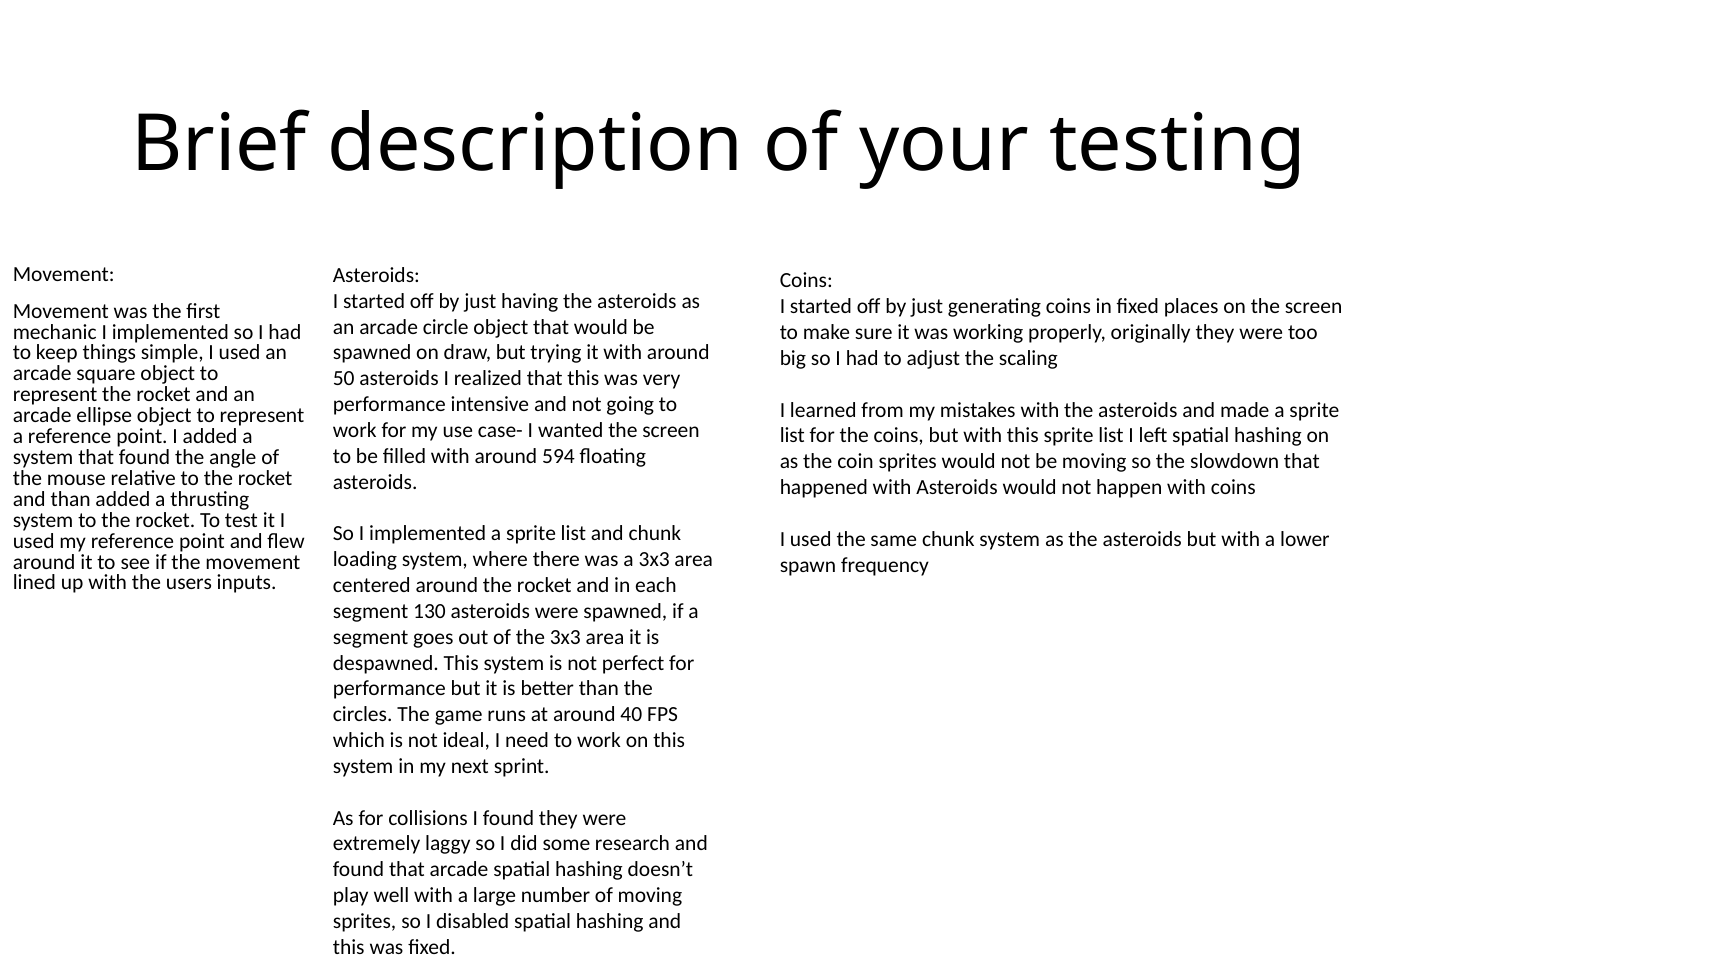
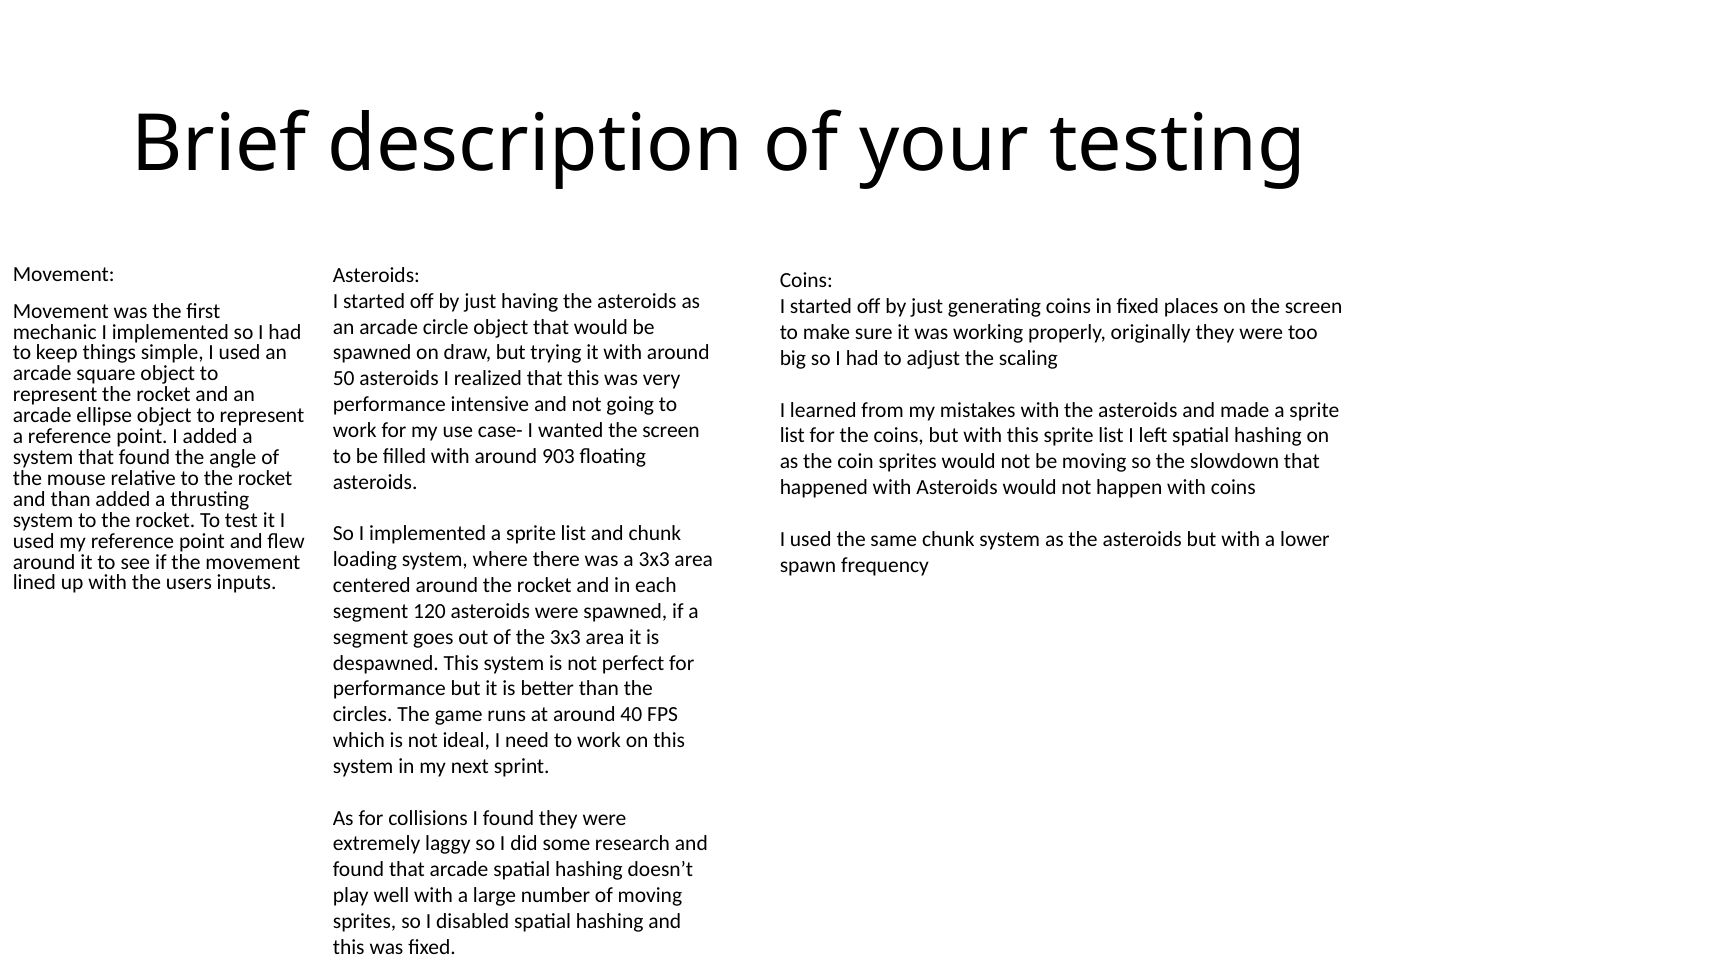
594: 594 -> 903
130: 130 -> 120
